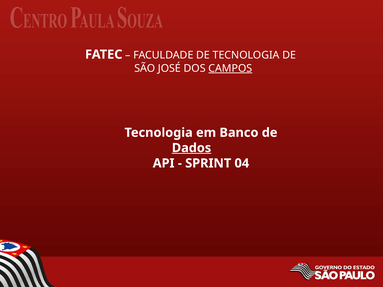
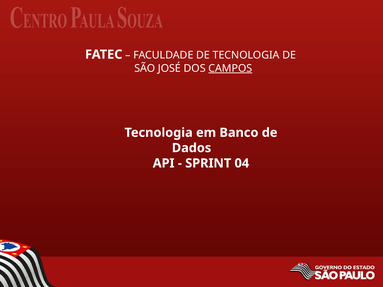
Dados underline: present -> none
